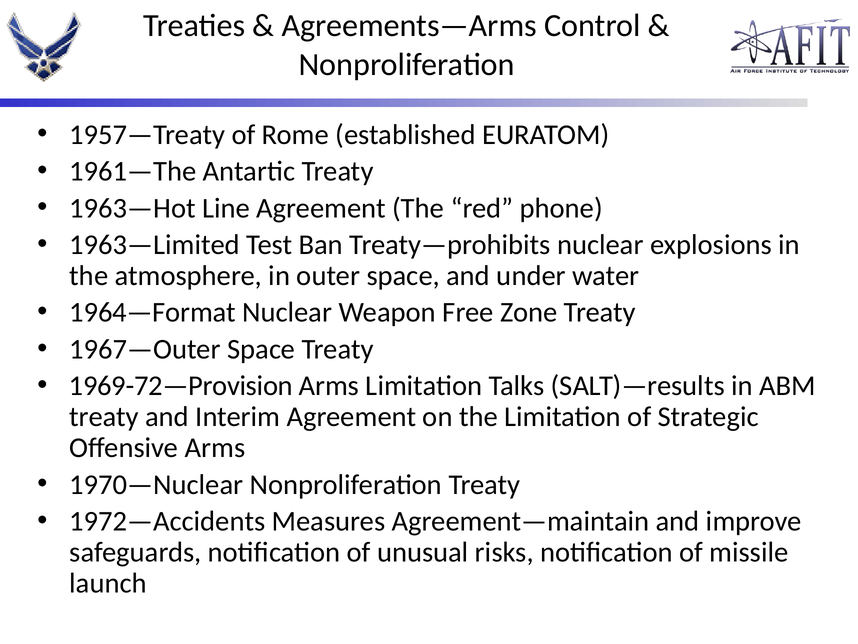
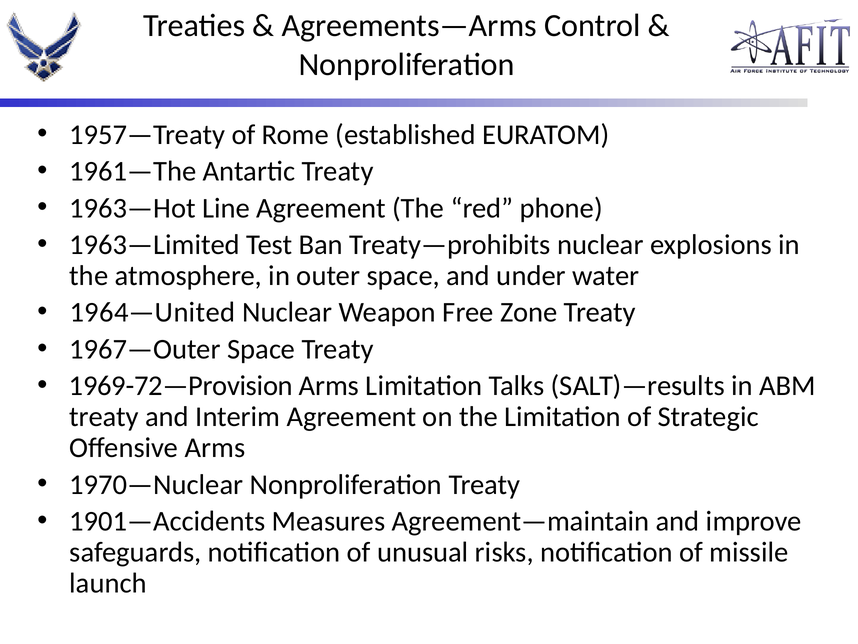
1964—Format: 1964—Format -> 1964—United
1972—Accidents: 1972—Accidents -> 1901—Accidents
